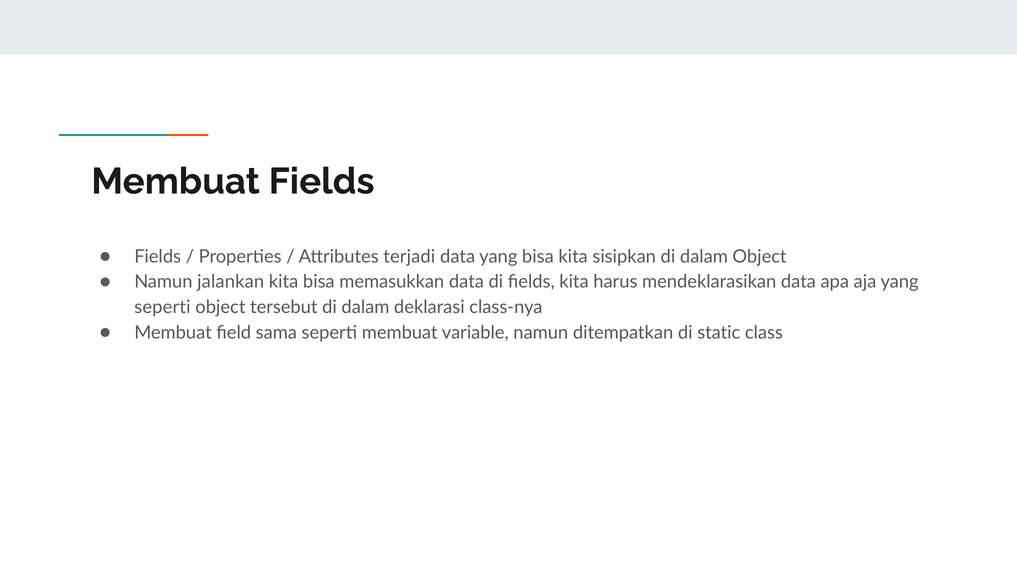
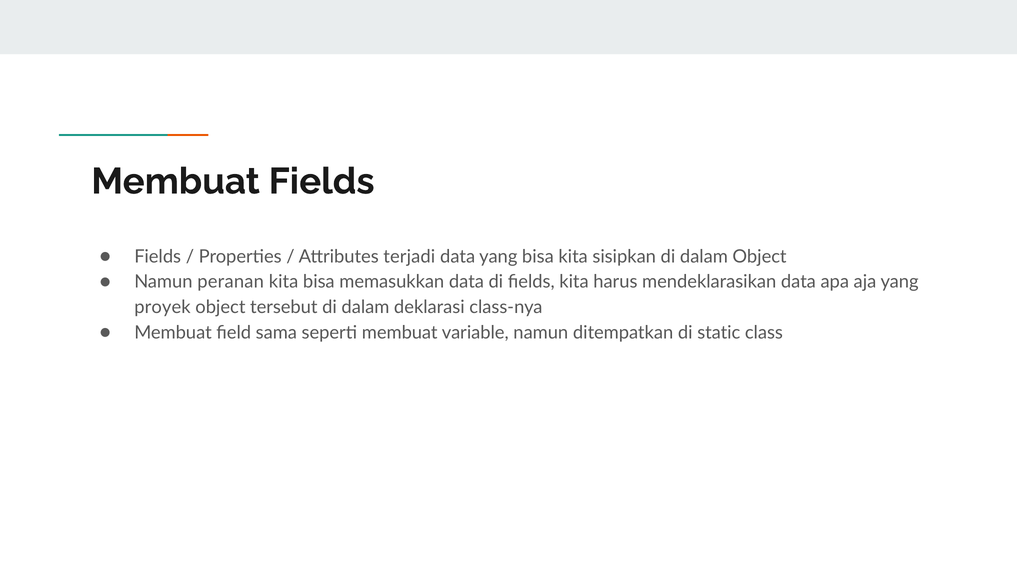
jalankan: jalankan -> peranan
seperti at (162, 307): seperti -> proyek
